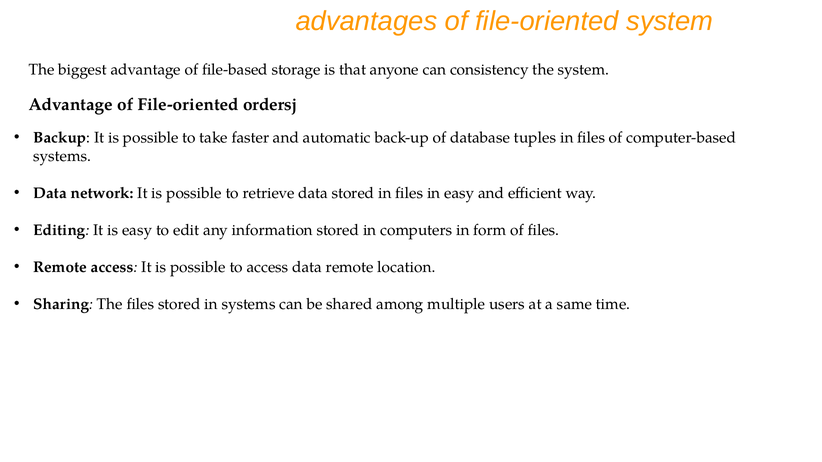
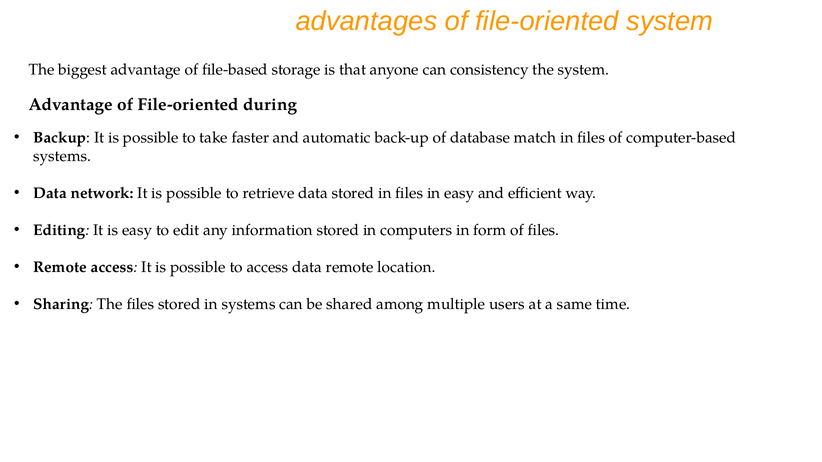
ordersj: ordersj -> during
tuples: tuples -> match
